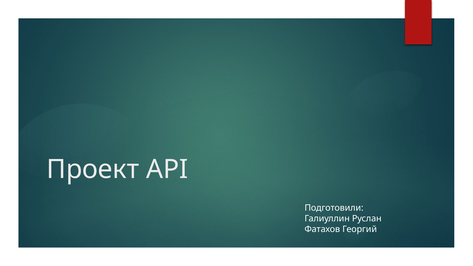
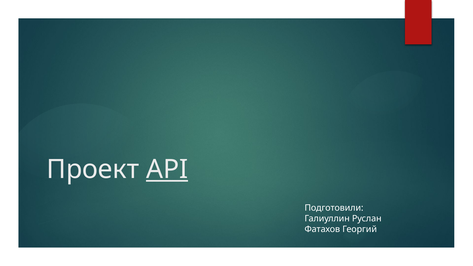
API underline: none -> present
